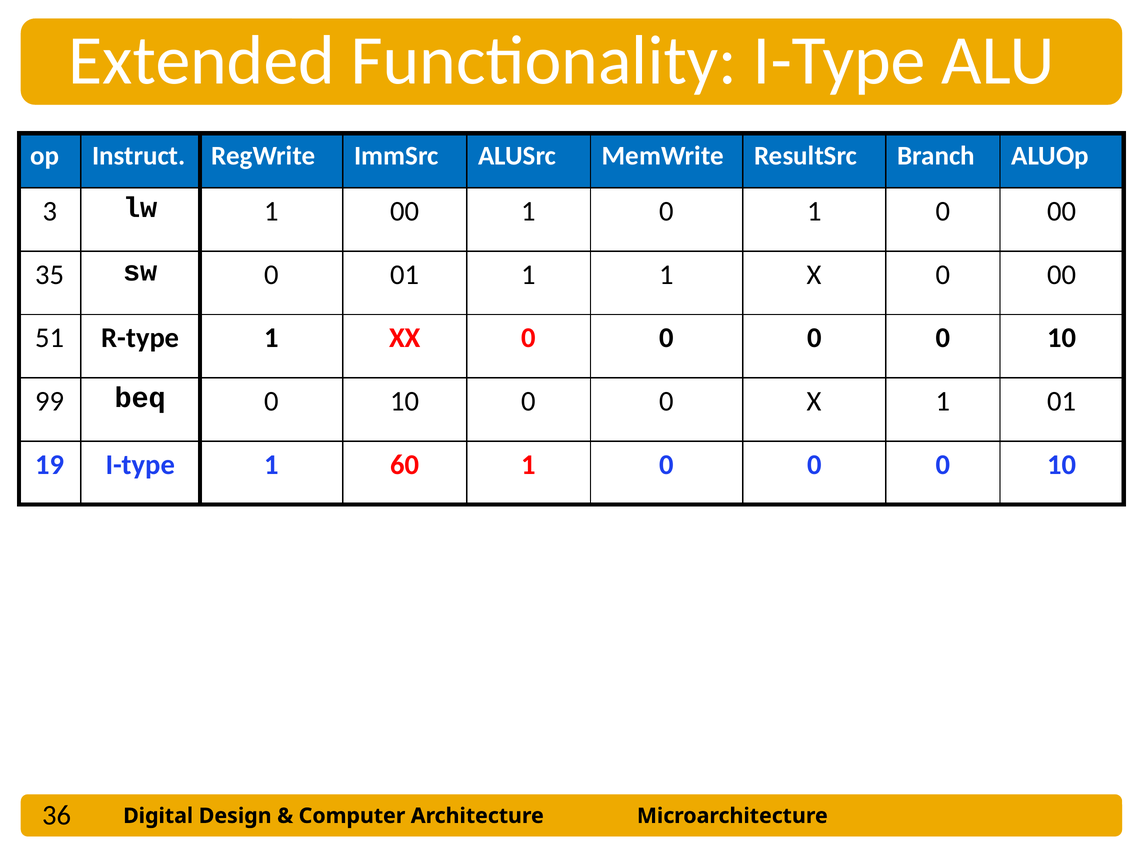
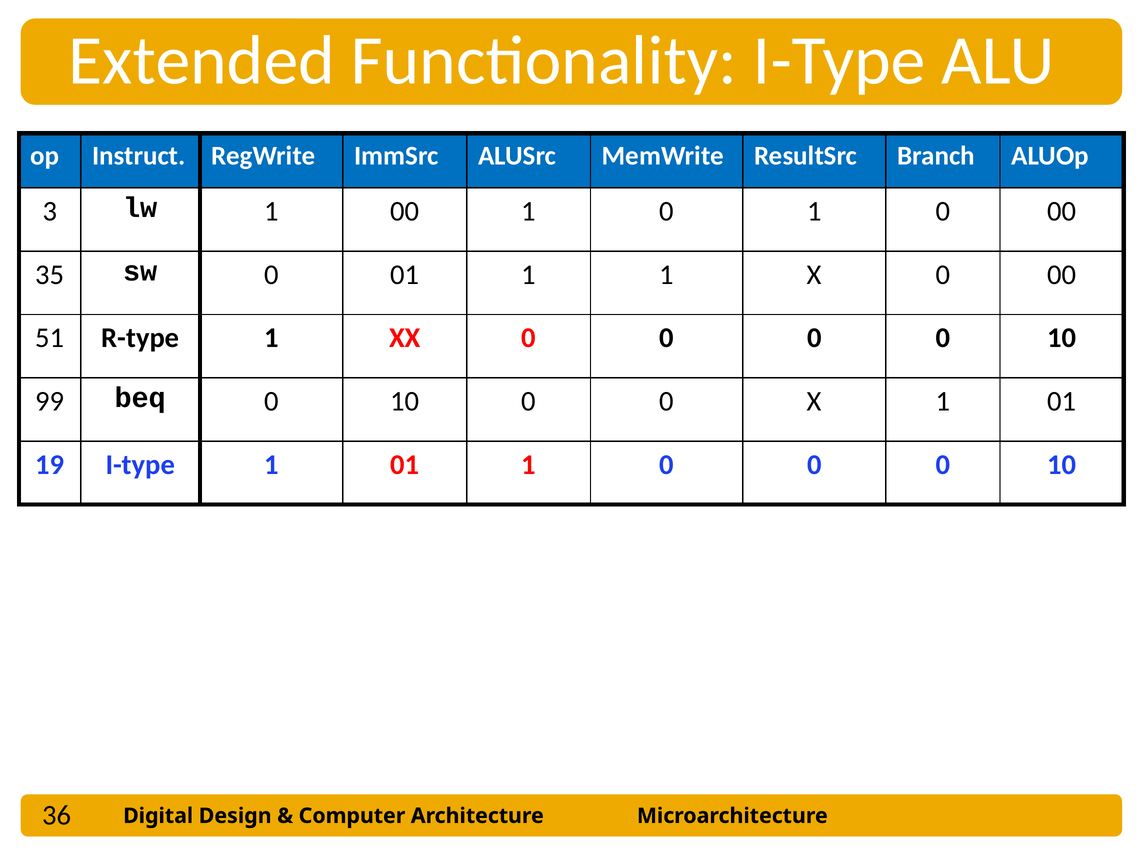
I-type 1 60: 60 -> 01
